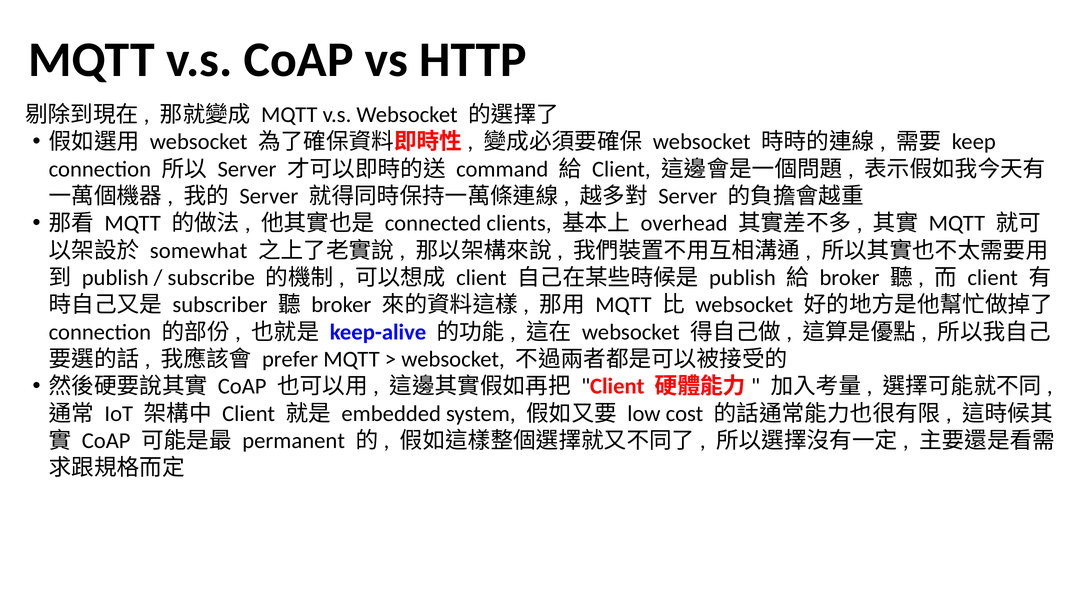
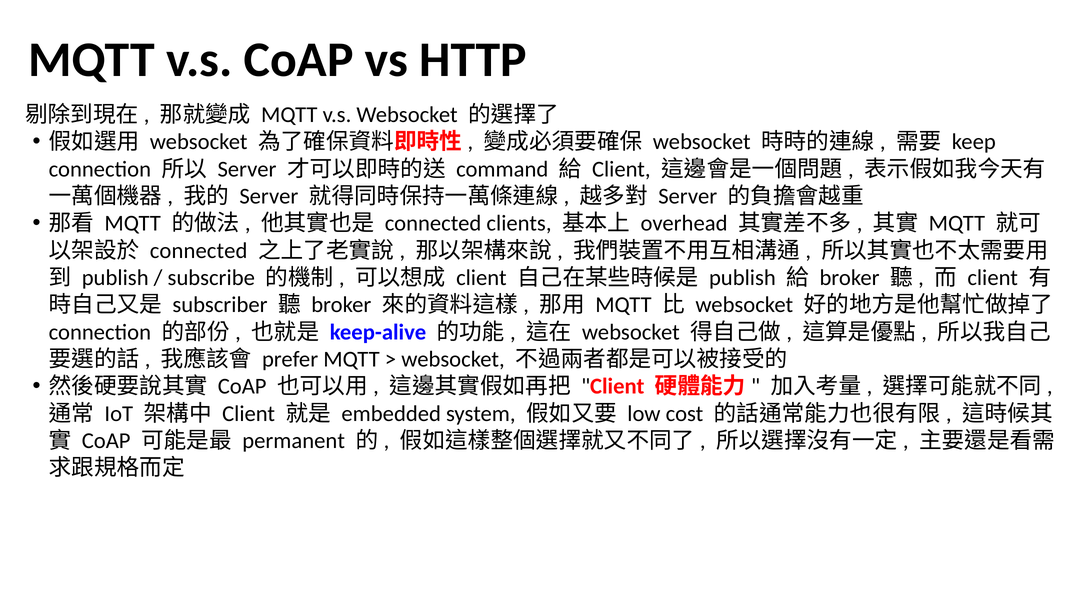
somewhat at (199, 251): somewhat -> connected
